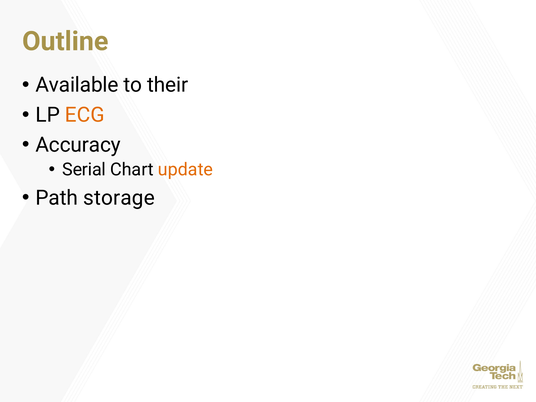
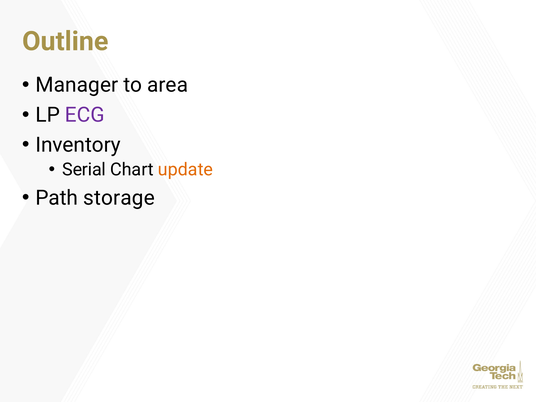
Available: Available -> Manager
their: their -> area
ECG colour: orange -> purple
Accuracy: Accuracy -> Inventory
